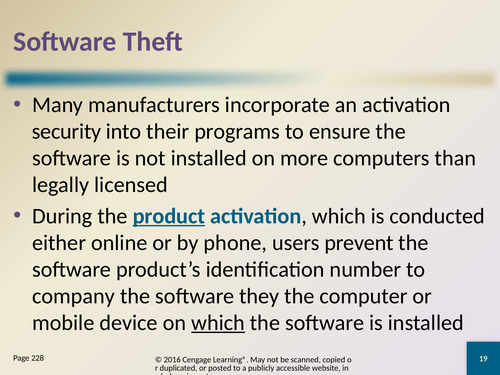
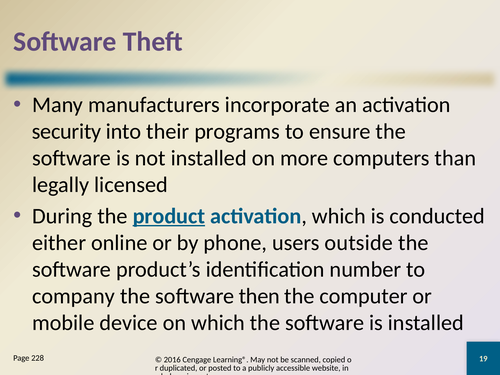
prevent: prevent -> outside
they: they -> then
which at (218, 323) underline: present -> none
